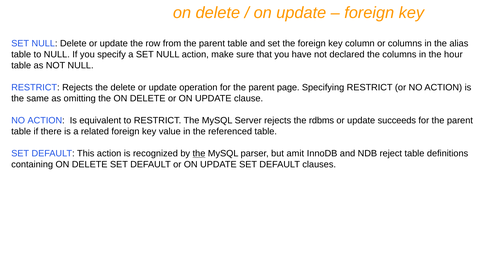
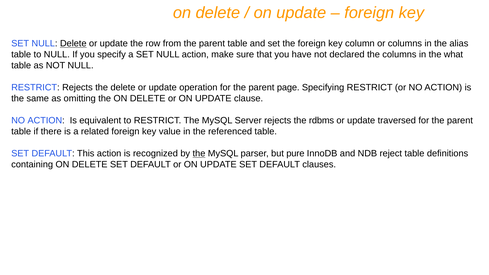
Delete at (73, 44) underline: none -> present
hour: hour -> what
succeeds: succeeds -> traversed
amit: amit -> pure
